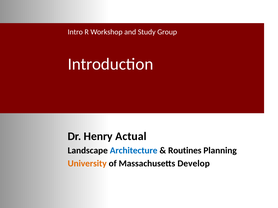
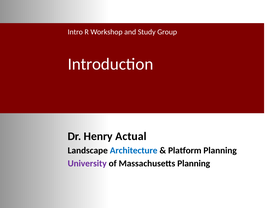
Routines: Routines -> Platform
University colour: orange -> purple
Massachusetts Develop: Develop -> Planning
